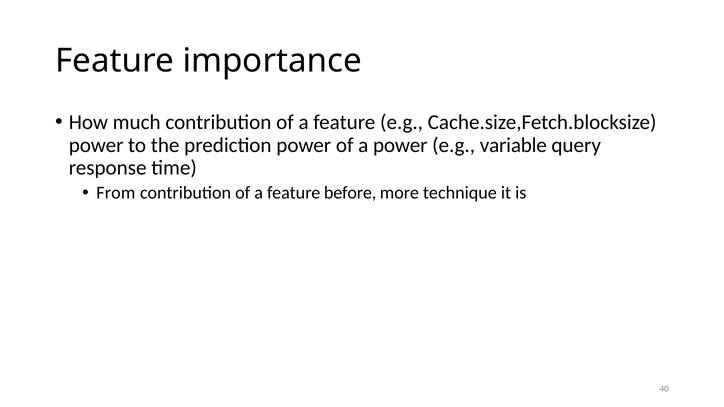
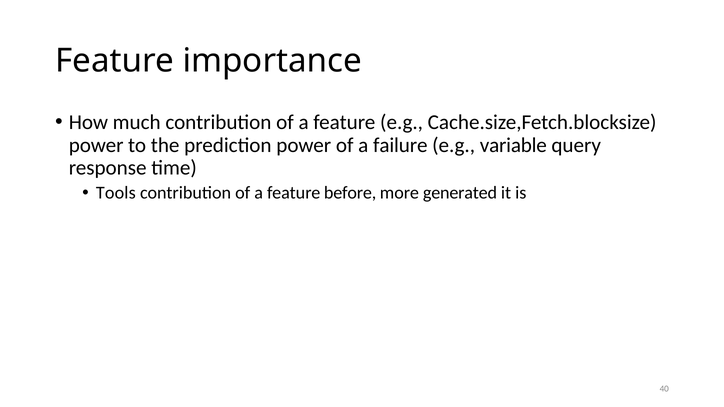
a power: power -> failure
From: From -> Tools
technique: technique -> generated
